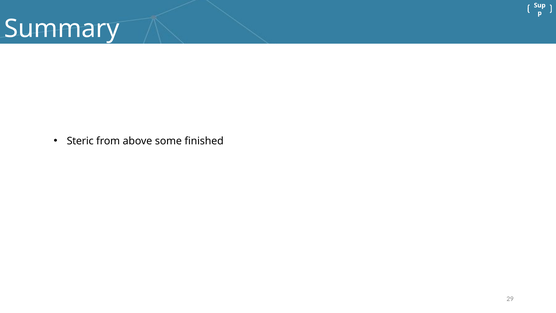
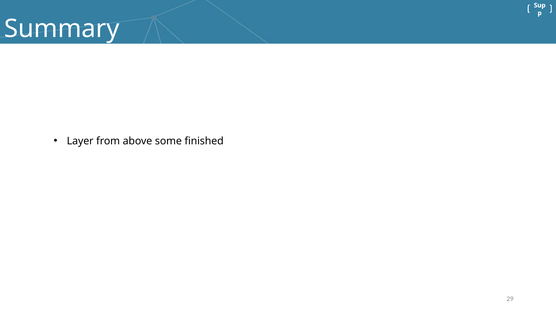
Steric: Steric -> Layer
